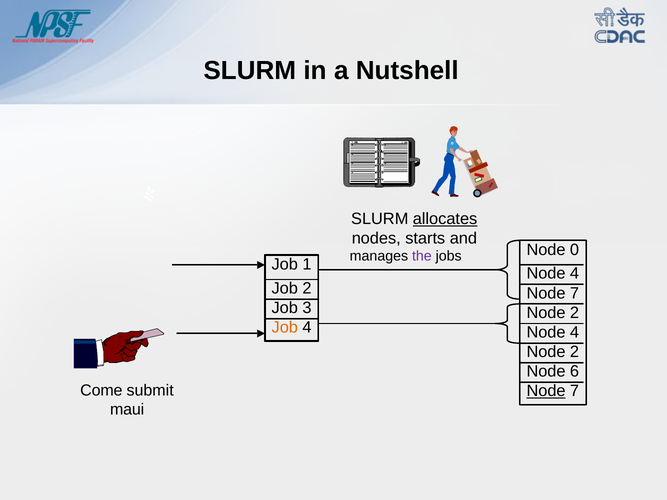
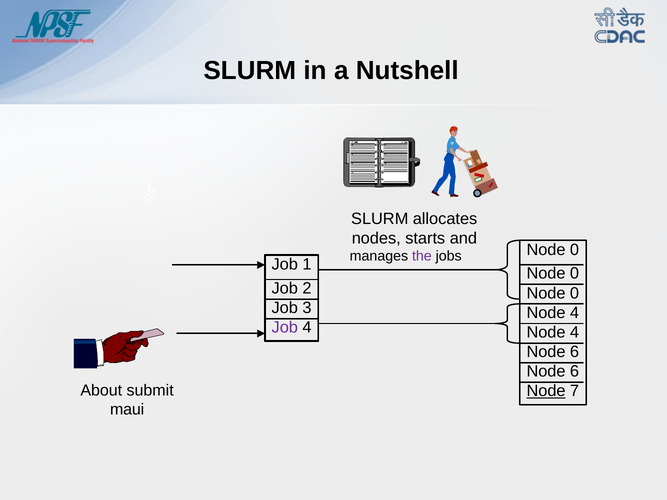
allocates underline: present -> none
4 at (575, 274): 4 -> 0
7 at (575, 293): 7 -> 0
2 at (575, 313): 2 -> 4
Job at (285, 327) colour: orange -> purple
2 at (575, 352): 2 -> 6
Come: Come -> About
